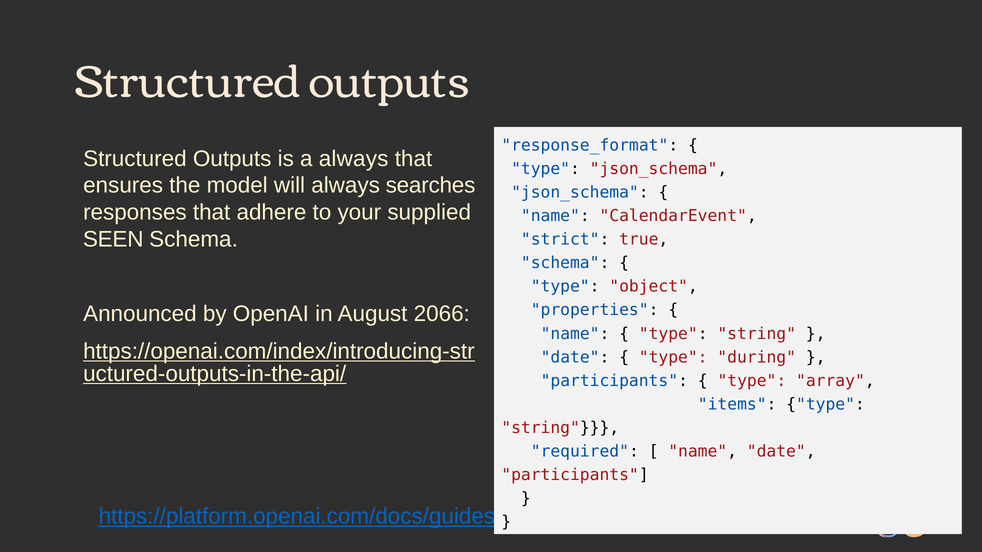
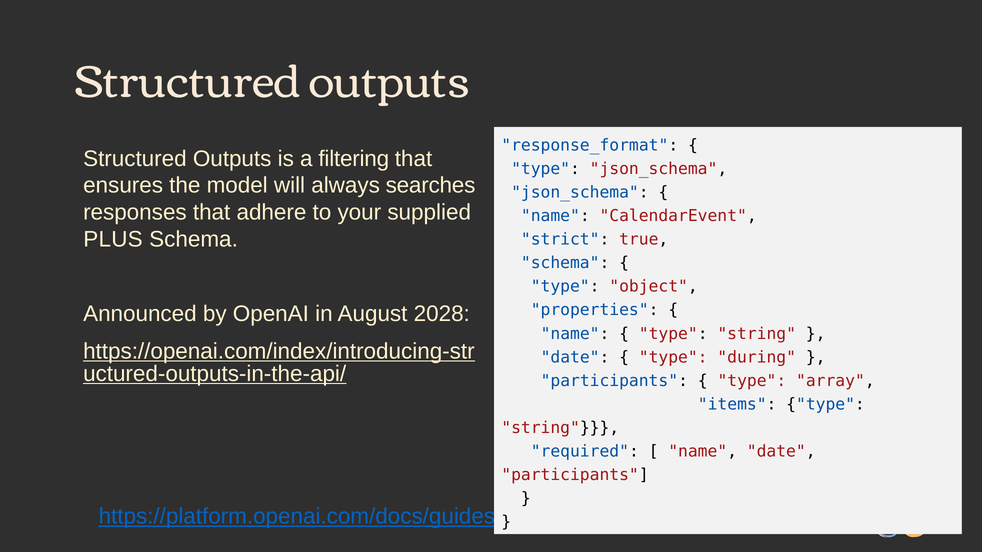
a always: always -> filtering
SEEN: SEEN -> PLUS
2066: 2066 -> 2028
